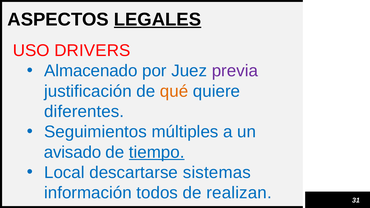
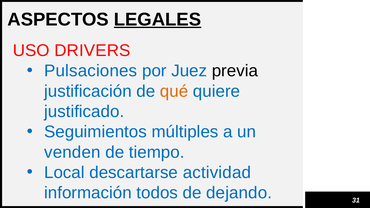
Almacenado: Almacenado -> Pulsaciones
previa colour: purple -> black
diferentes: diferentes -> justificado
avisado: avisado -> venden
tiempo underline: present -> none
sistemas: sistemas -> actividad
realizan: realizan -> dejando
